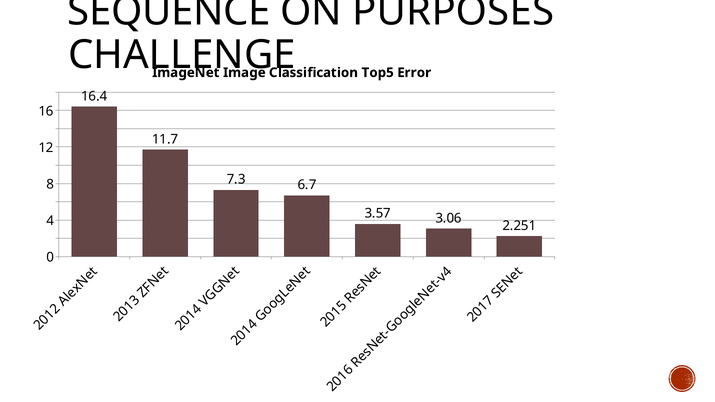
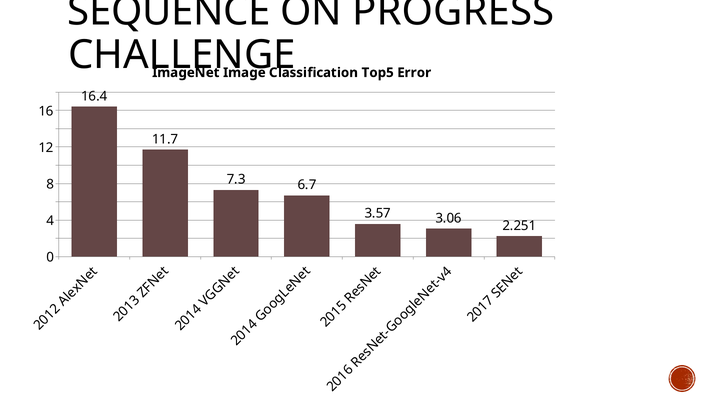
PURPOSES: PURPOSES -> PROGRESS
